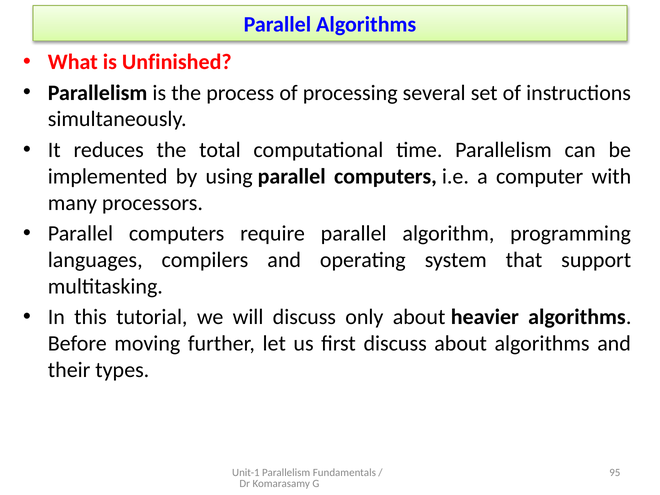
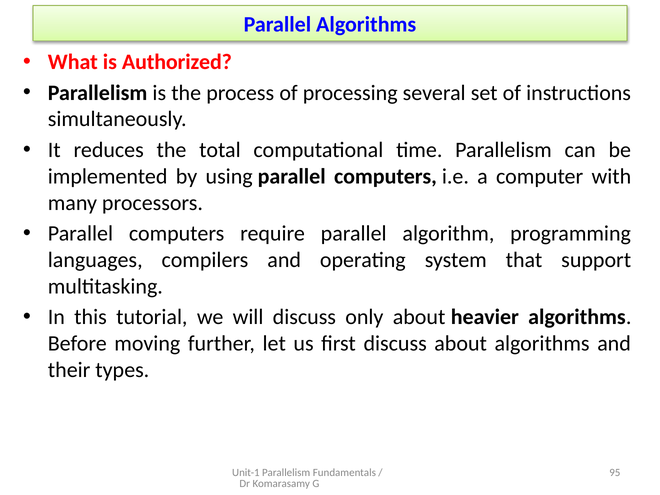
Unfinished: Unfinished -> Authorized
